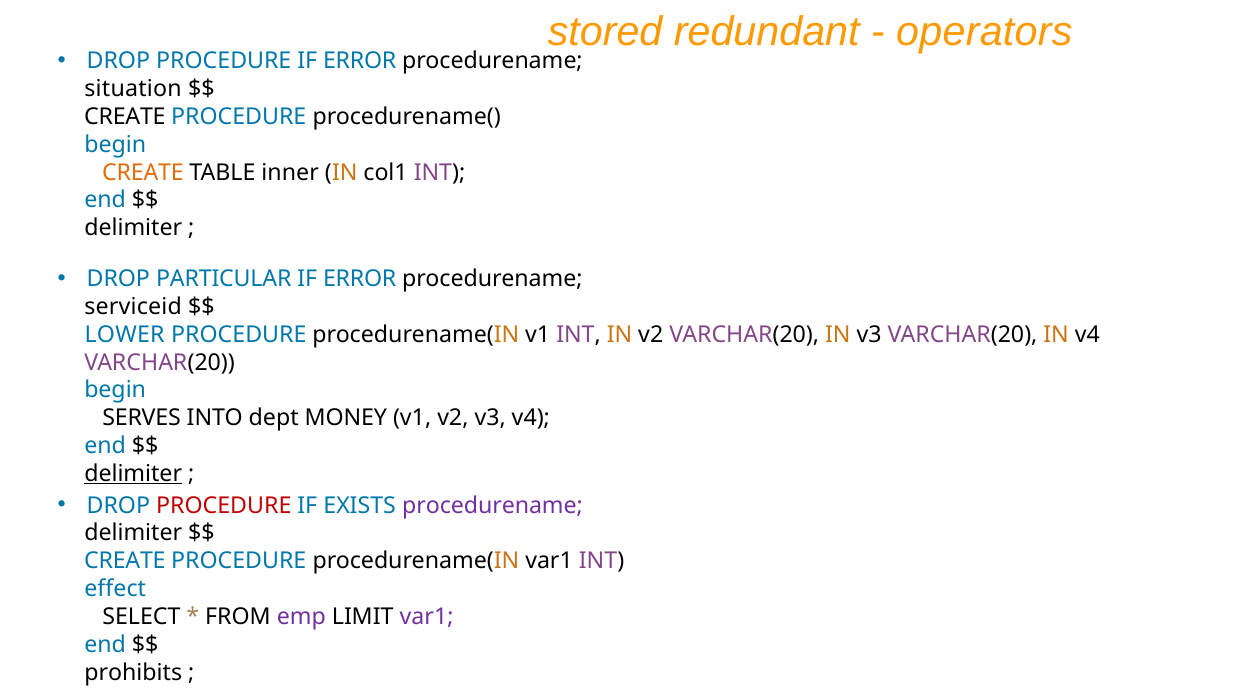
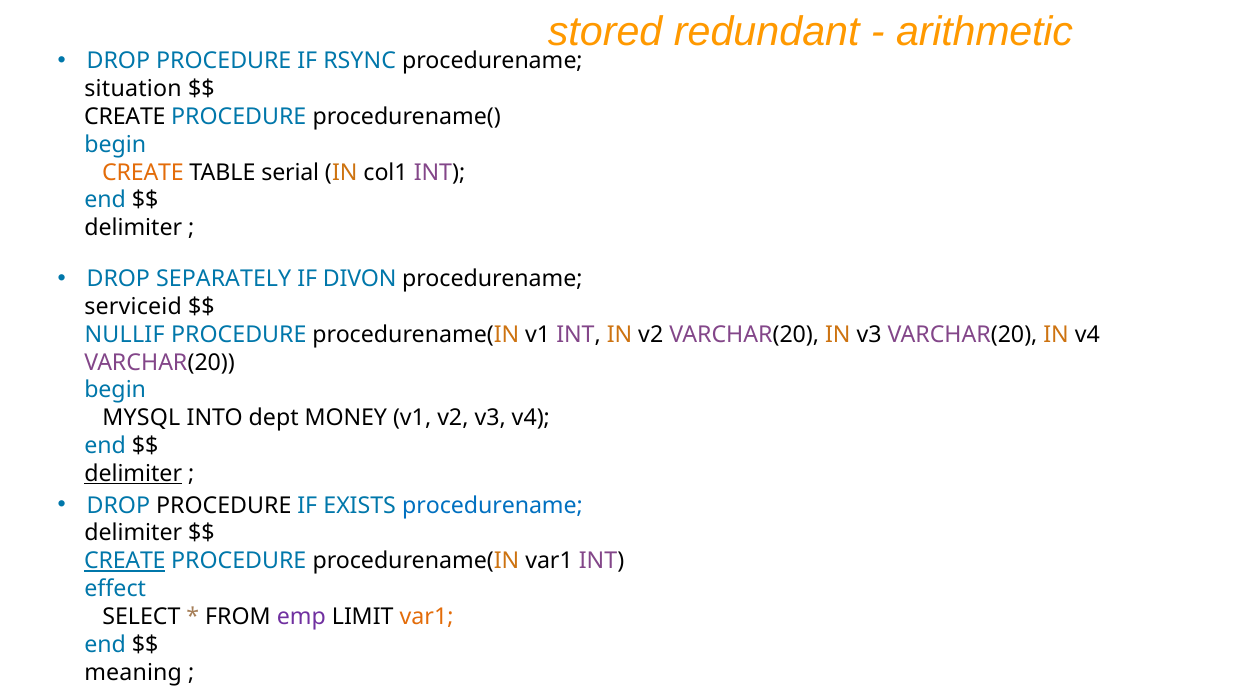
operators: operators -> arithmetic
PROCEDURE IF ERROR: ERROR -> RSYNC
inner: inner -> serial
PARTICULAR: PARTICULAR -> SEPARATELY
ERROR at (360, 279): ERROR -> DIVON
LOWER: LOWER -> NULLIF
SERVES: SERVES -> MYSQL
PROCEDURE at (224, 505) colour: red -> black
procedurename at (492, 505) colour: purple -> blue
CREATE at (125, 561) underline: none -> present
var1 at (427, 617) colour: purple -> orange
prohibits: prohibits -> meaning
